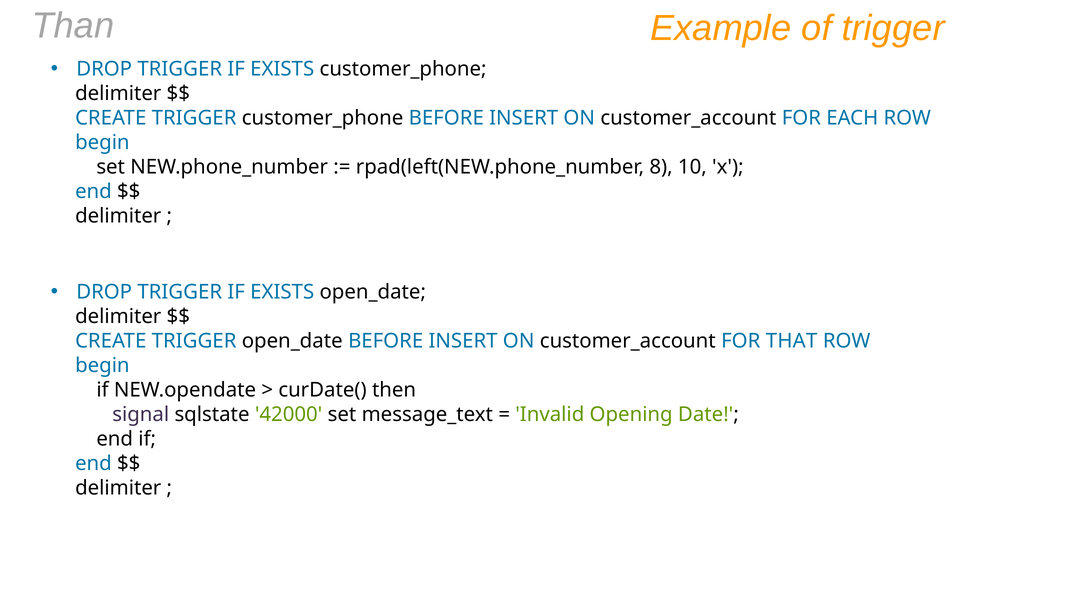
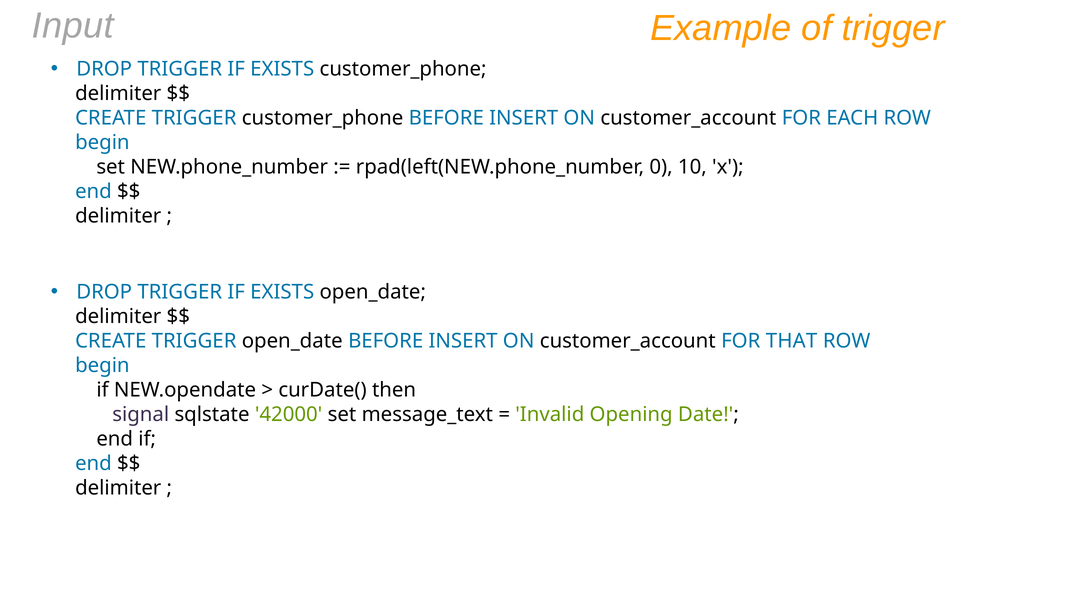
Than: Than -> Input
8: 8 -> 0
